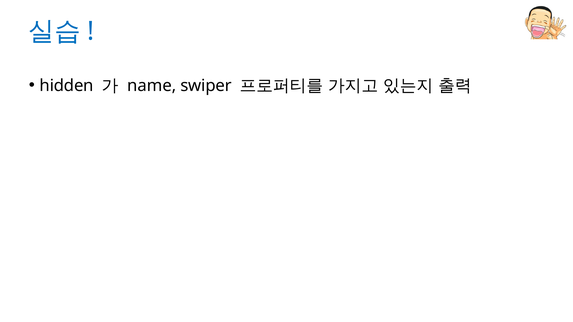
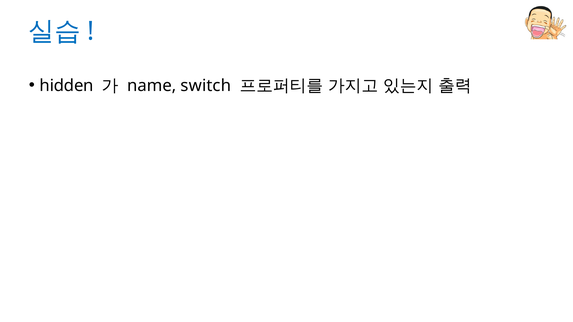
swiper: swiper -> switch
